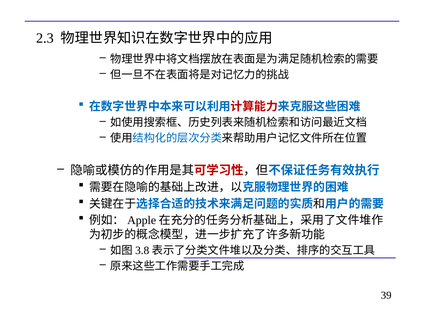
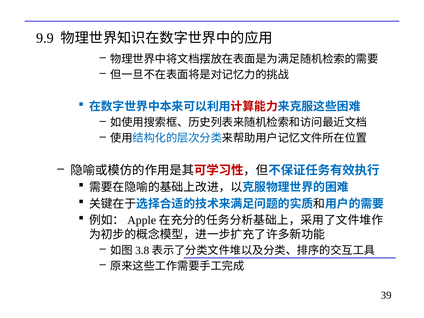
2.3: 2.3 -> 9.9
